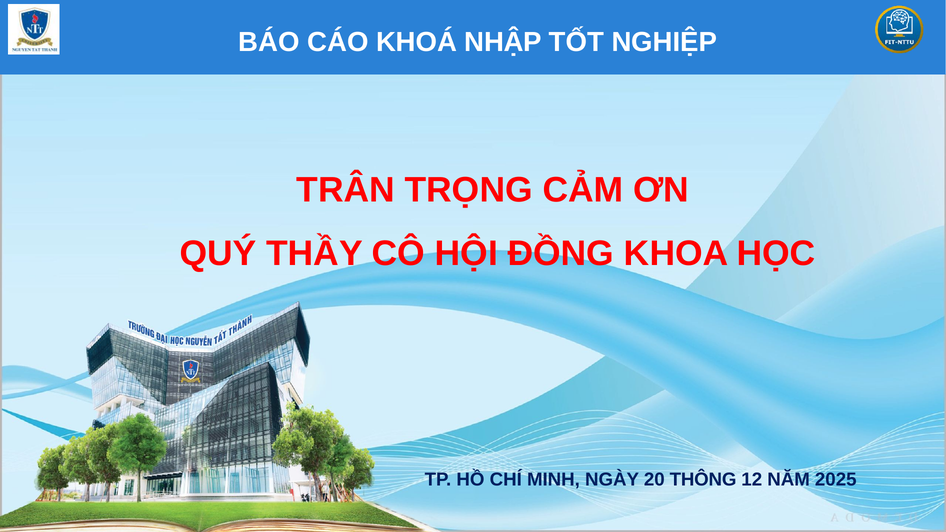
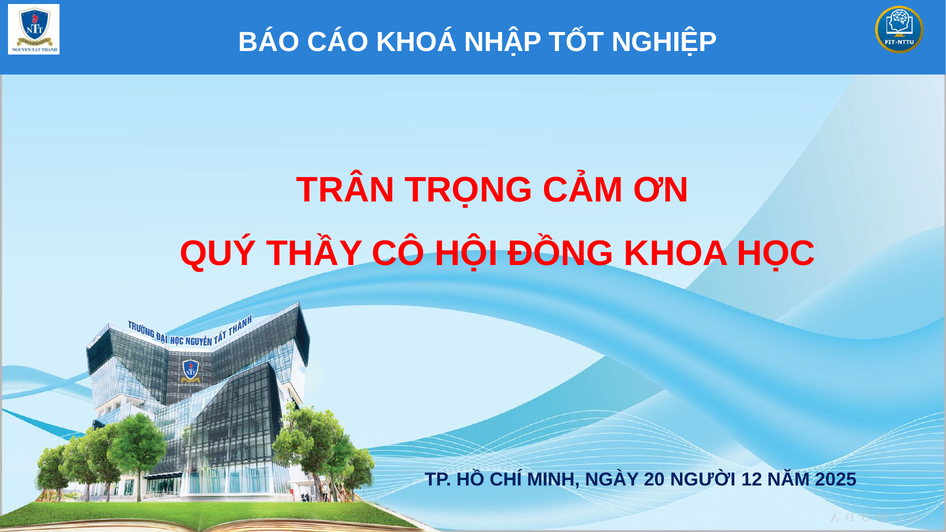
THÔNG: THÔNG -> NGƯỜI
